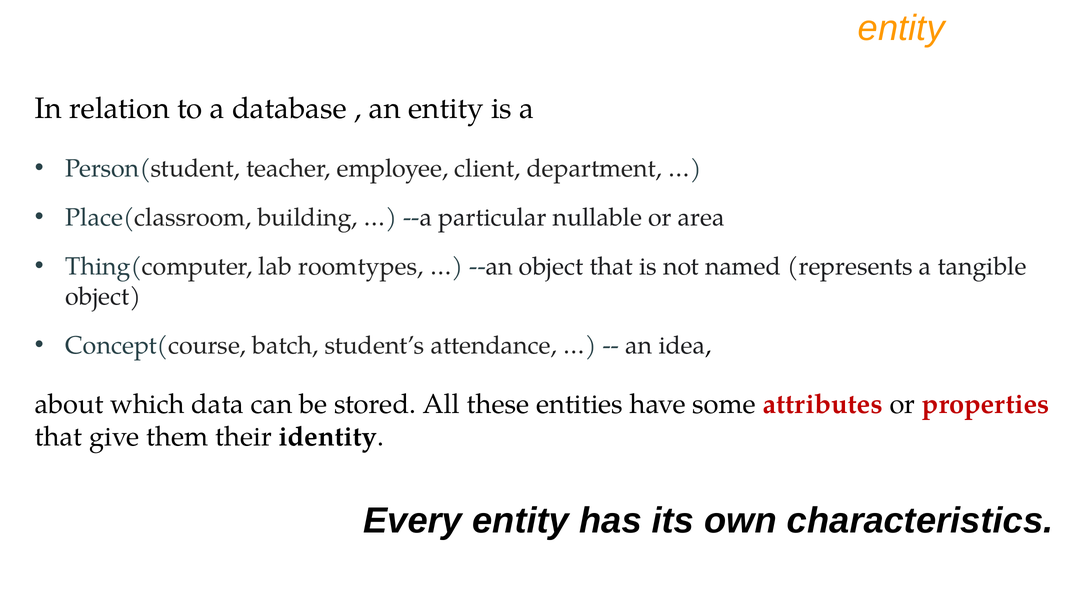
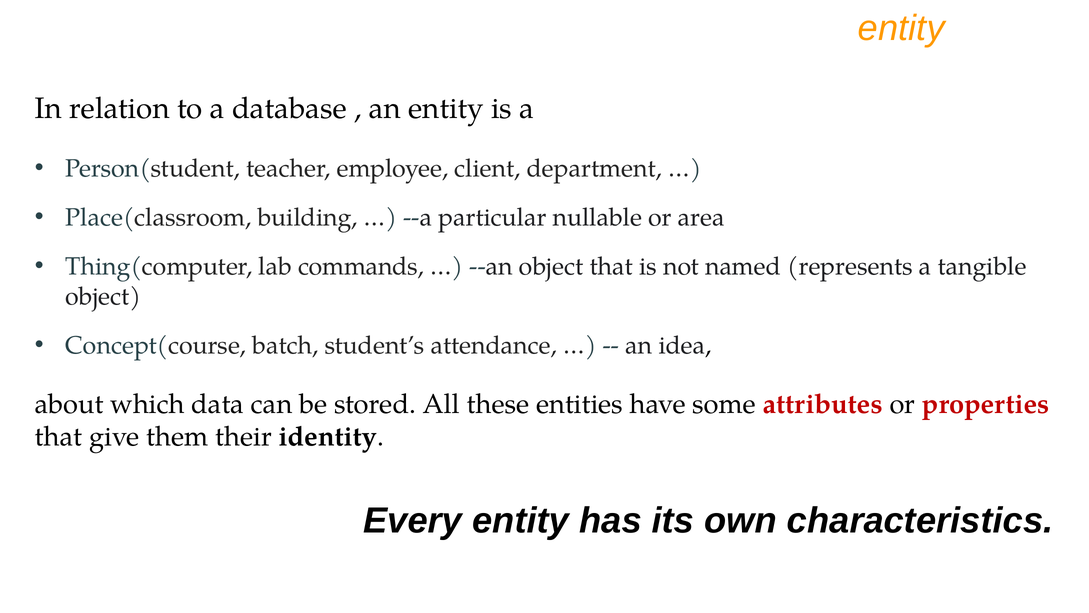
roomtypes: roomtypes -> commands
